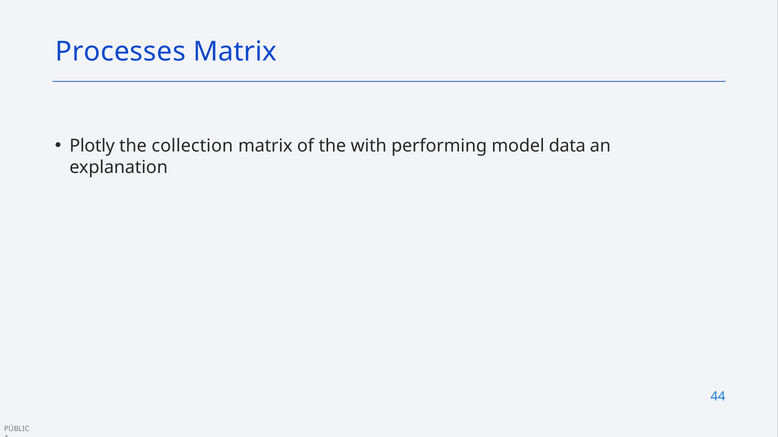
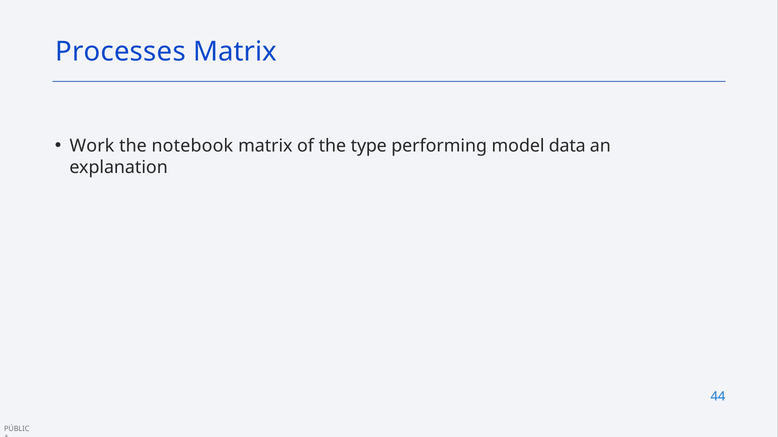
Plotly: Plotly -> Work
collection: collection -> notebook
with: with -> type
